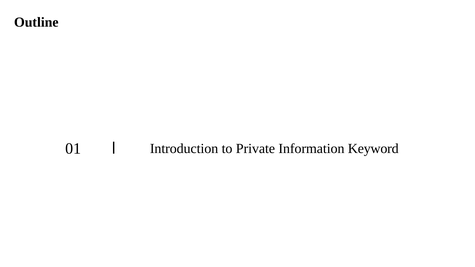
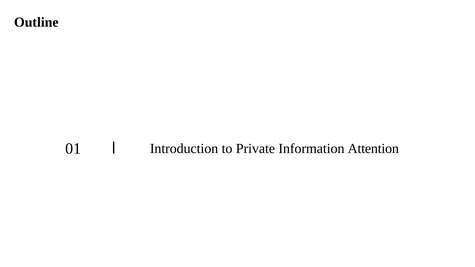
Keyword: Keyword -> Attention
